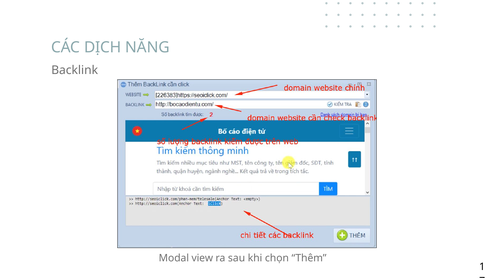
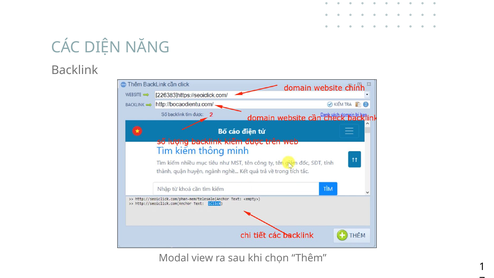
DỊCH: DỊCH -> DIỆN
